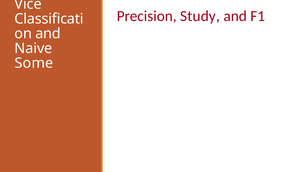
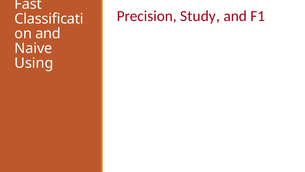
Vice: Vice -> Fast
Some: Some -> Using
